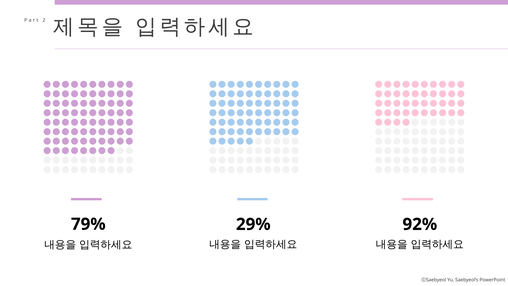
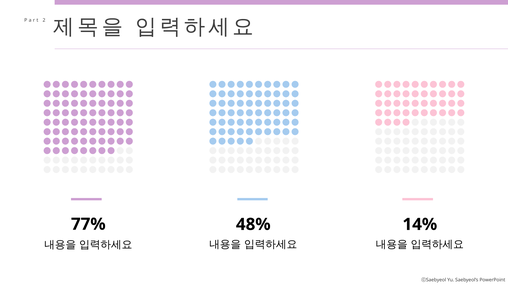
79%: 79% -> 77%
29%: 29% -> 48%
92%: 92% -> 14%
